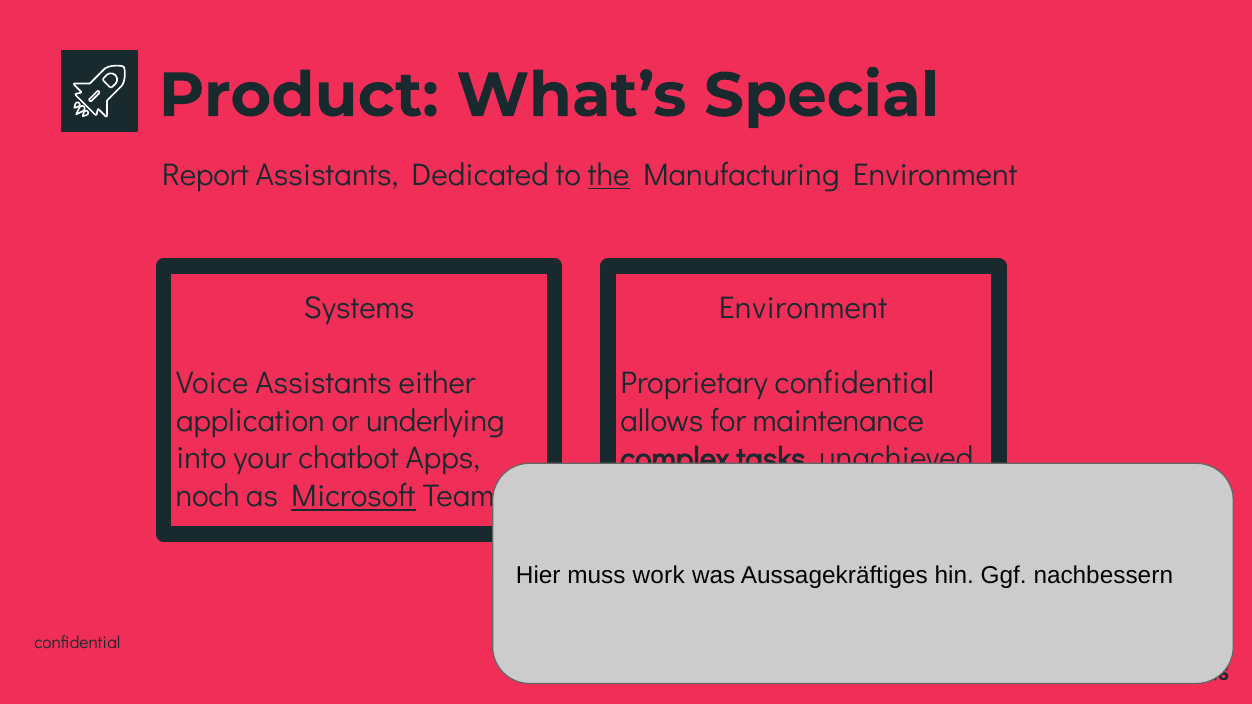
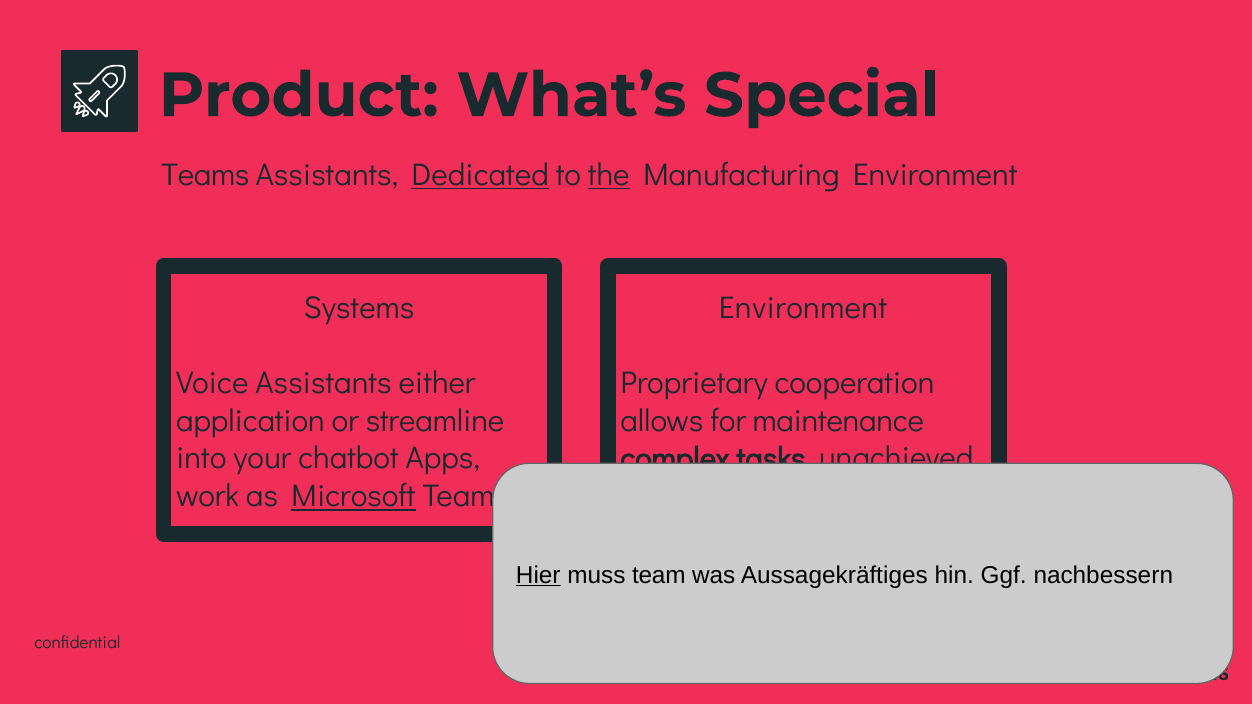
Report at (205, 175): Report -> Teams
Dedicated underline: none -> present
Proprietary confidential: confidential -> cooperation
underlying: underlying -> streamline
noch: noch -> work
Hier underline: none -> present
work: work -> team
